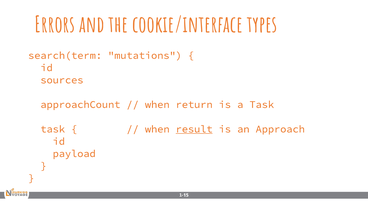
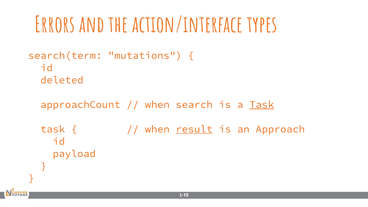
cookie/interface: cookie/interface -> action/interface
sources: sources -> deleted
return: return -> search
Task at (262, 105) underline: none -> present
